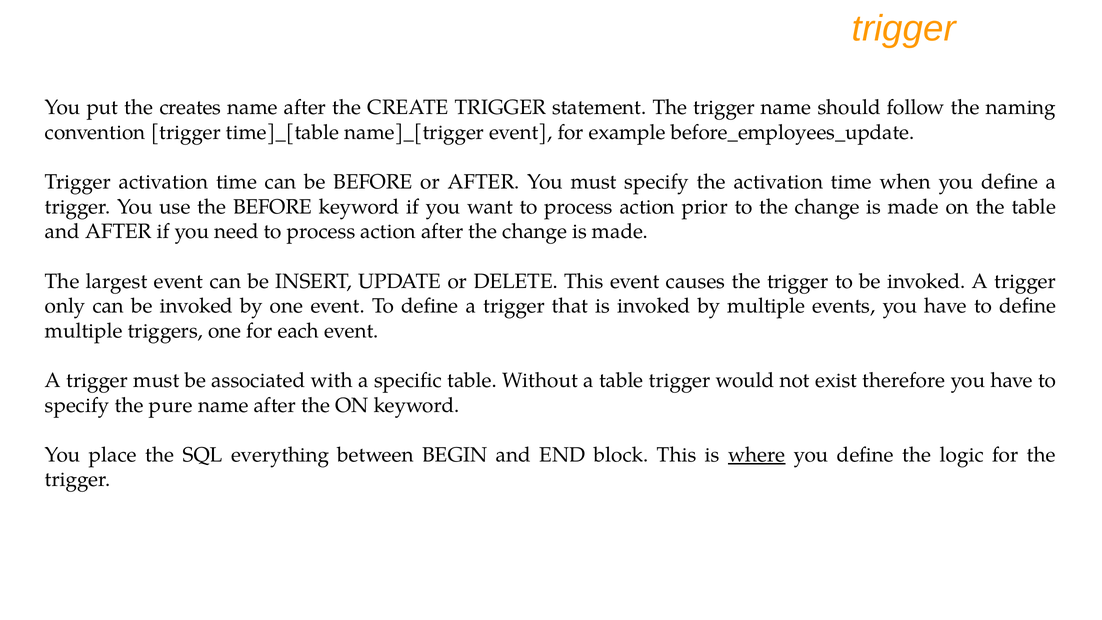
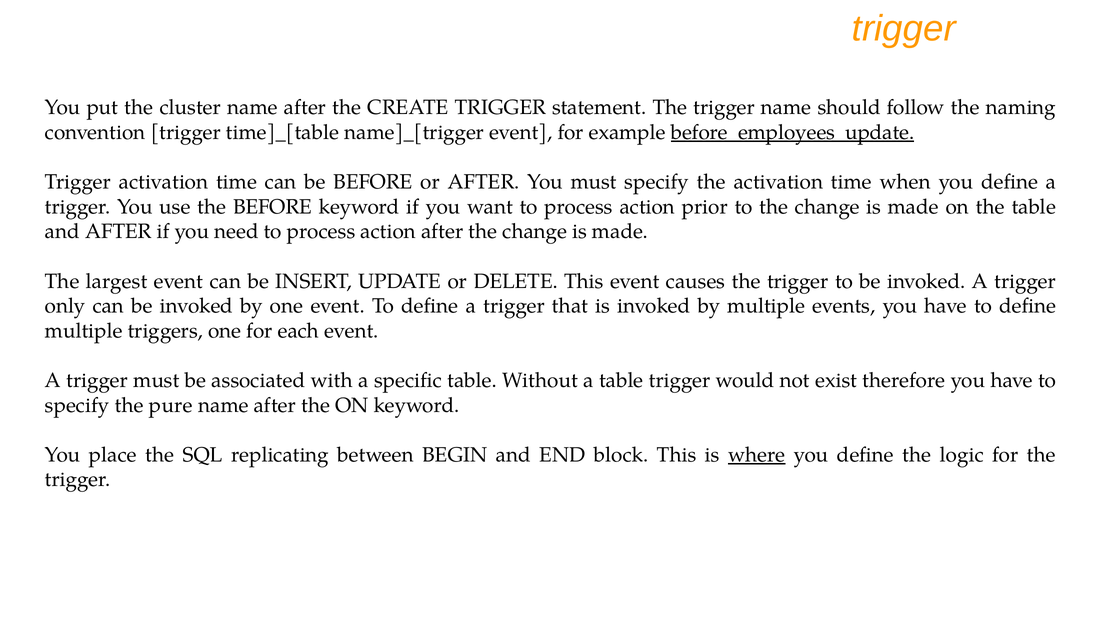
creates: creates -> cluster
before_employees_update underline: none -> present
everything: everything -> replicating
